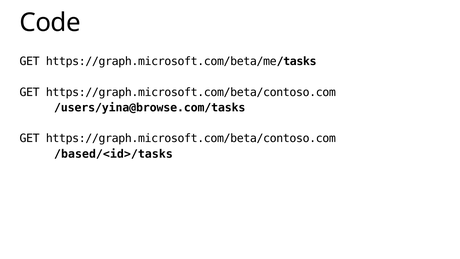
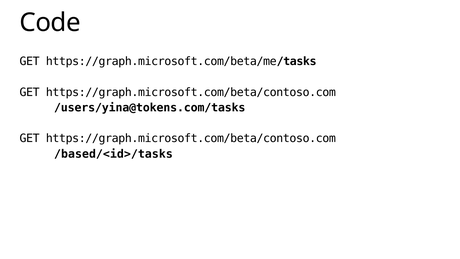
/users/yina@browse.com/tasks: /users/yina@browse.com/tasks -> /users/yina@tokens.com/tasks
